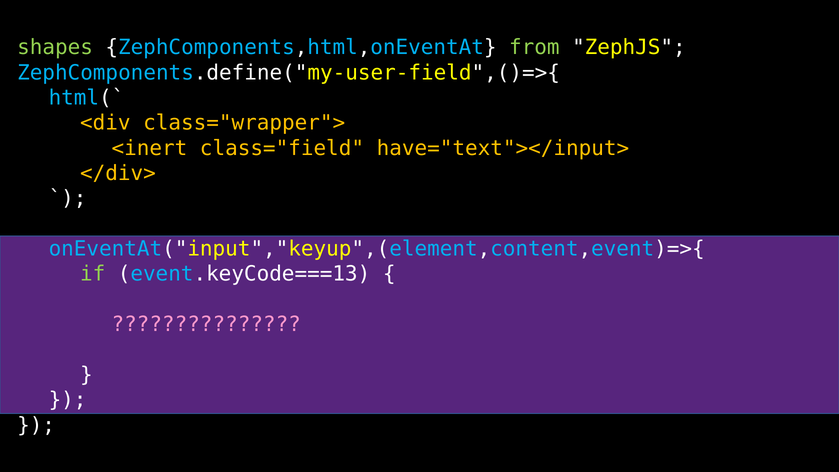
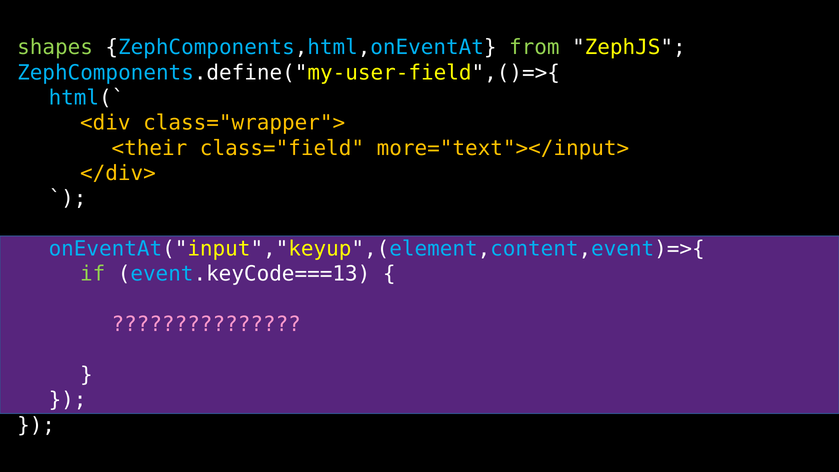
<inert: <inert -> <their
have="text"></input>: have="text"></input> -> more="text"></input>
